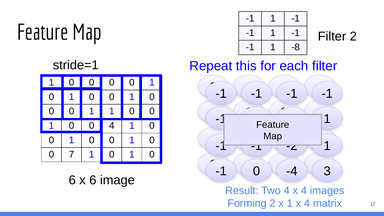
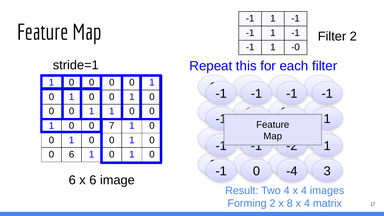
-8: -8 -> -0
0 4: 4 -> 7
7 at (72, 154): 7 -> 6
x 1: 1 -> 8
